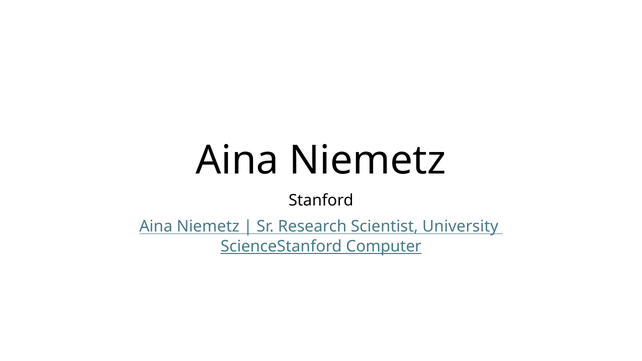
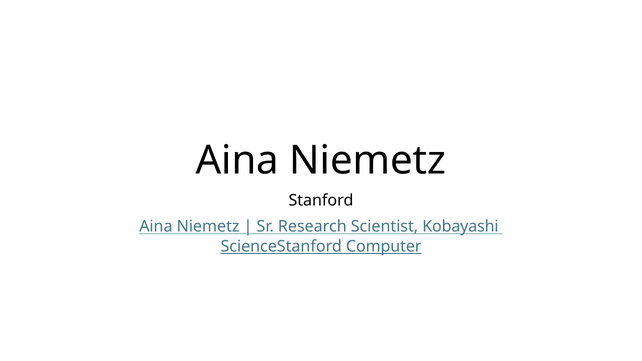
University: University -> Kobayashi
